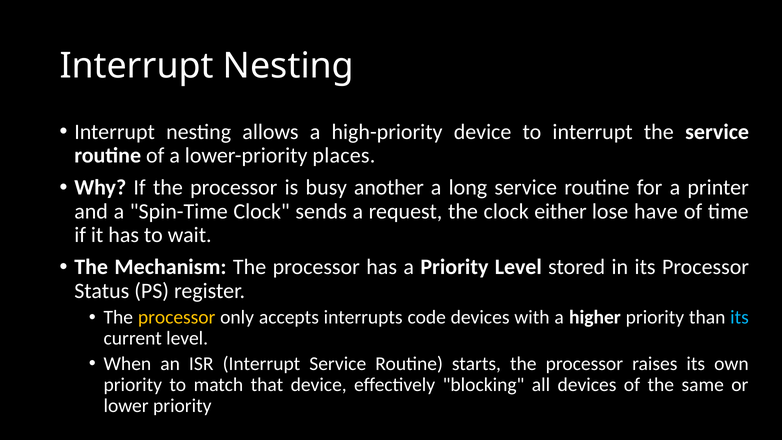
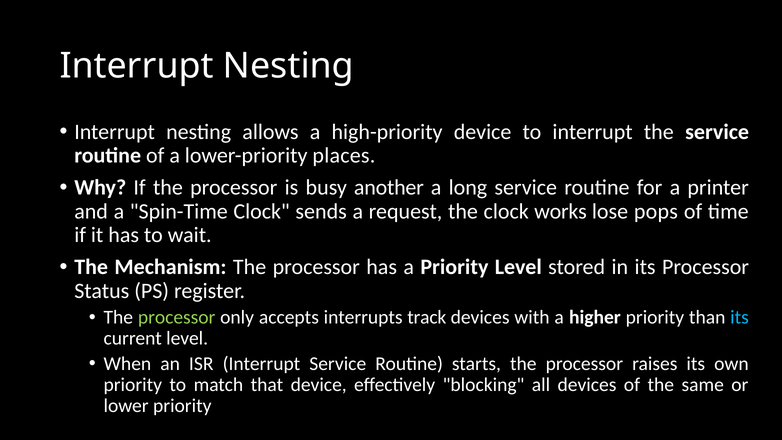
either: either -> works
have: have -> pops
processor at (177, 317) colour: yellow -> light green
code: code -> track
